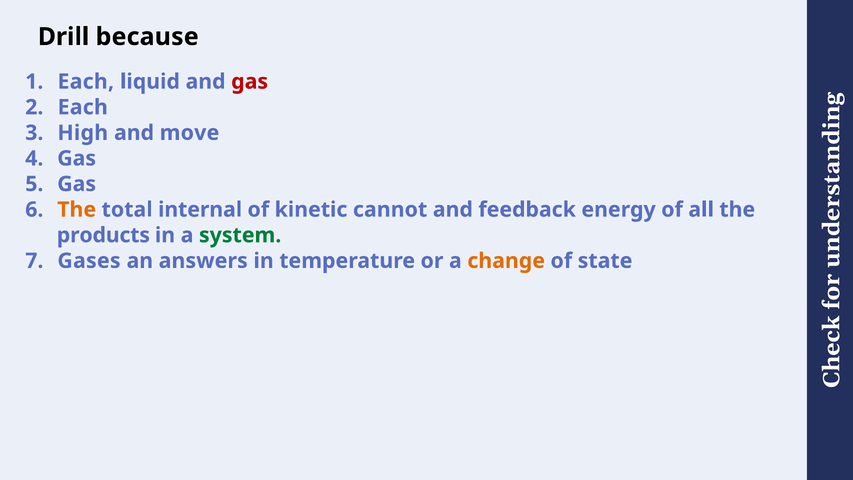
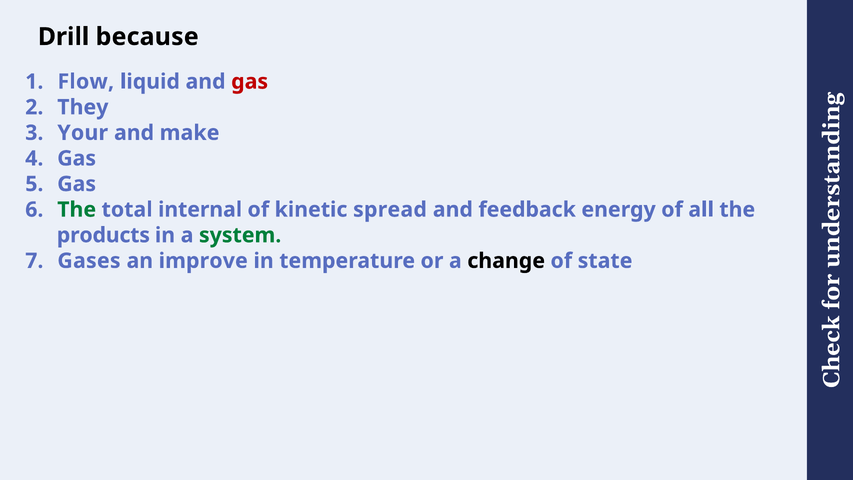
Each at (86, 82): Each -> Flow
Each at (83, 107): Each -> They
High: High -> Your
move: move -> make
The at (77, 210) colour: orange -> green
cannot: cannot -> spread
answers: answers -> improve
change colour: orange -> black
